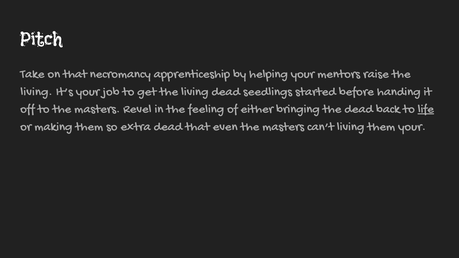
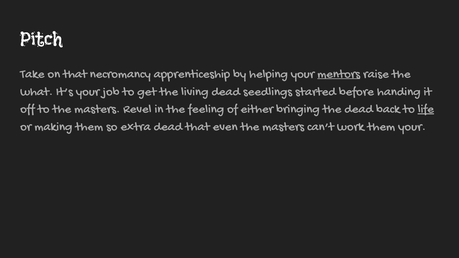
mentors underline: none -> present
living at (36, 91): living -> what
can’t living: living -> work
